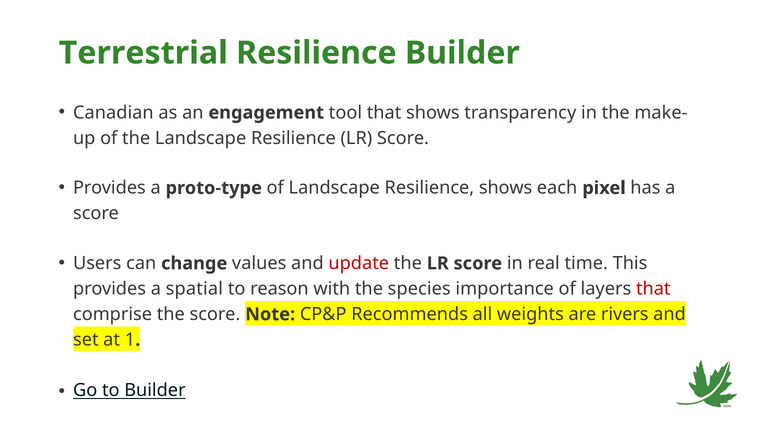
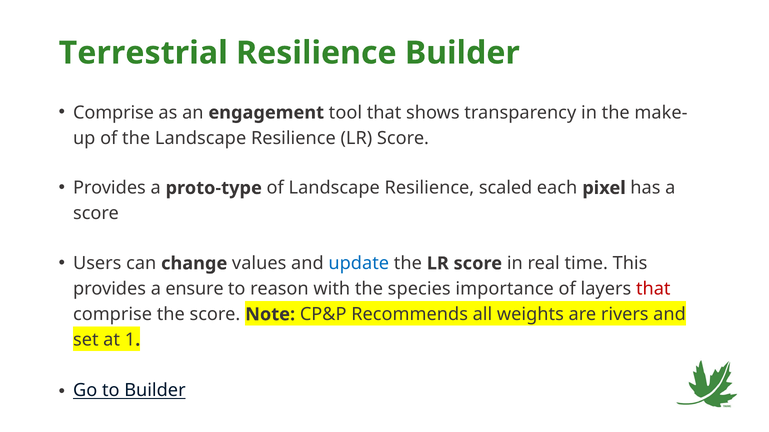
Canadian at (113, 113): Canadian -> Comprise
Resilience shows: shows -> scaled
update colour: red -> blue
spatial: spatial -> ensure
